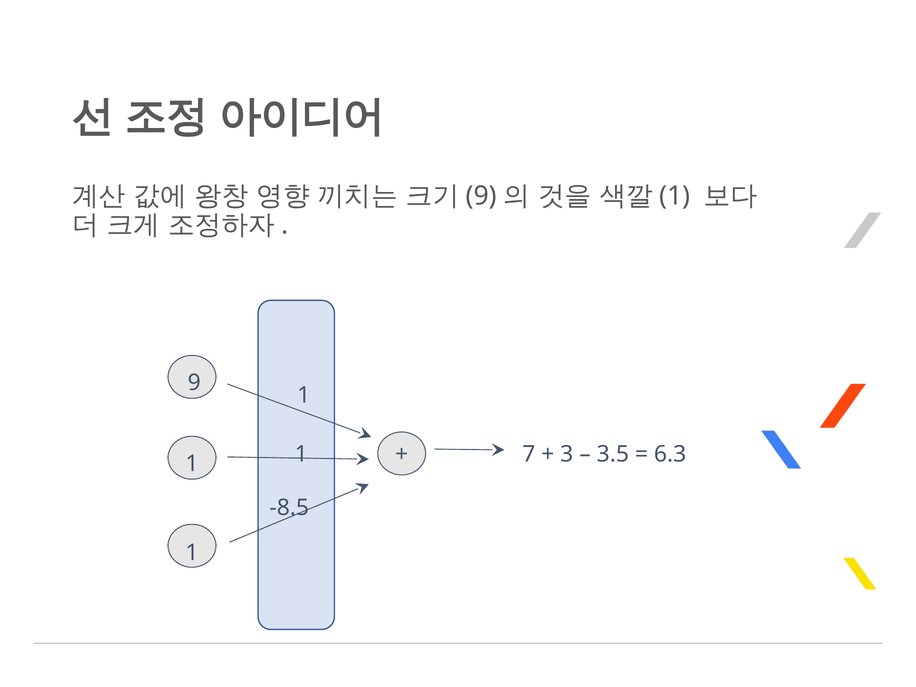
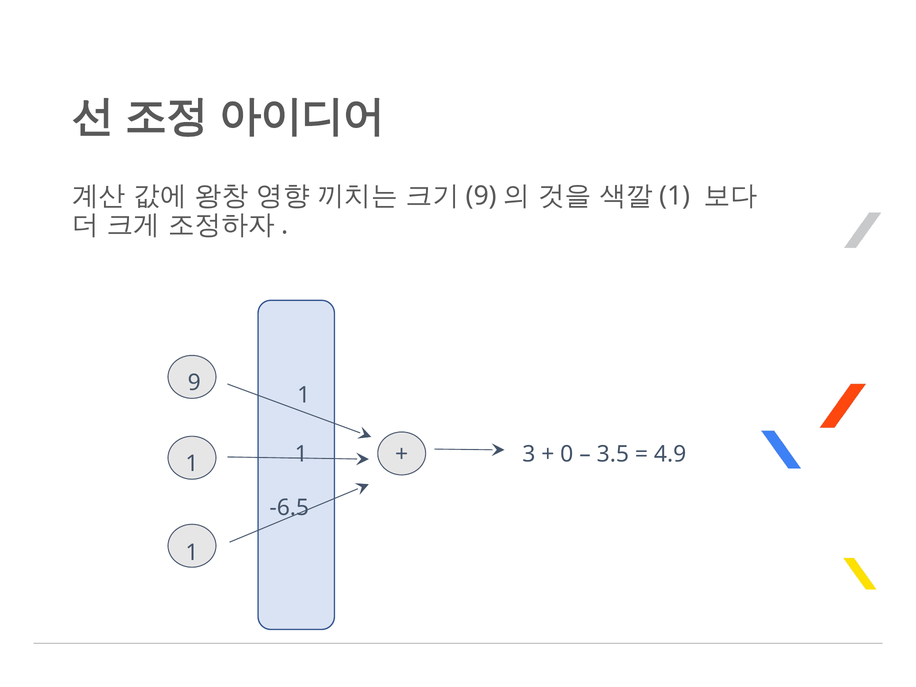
7: 7 -> 3
3: 3 -> 0
6.3: 6.3 -> 4.9
-8.5: -8.5 -> -6.5
